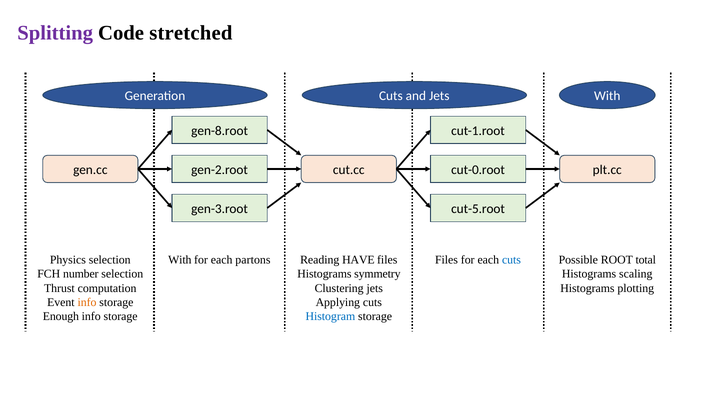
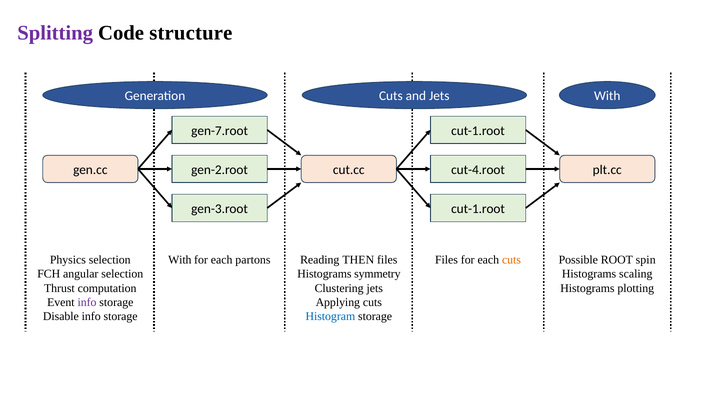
stretched: stretched -> structure
gen-8.root: gen-8.root -> gen-7.root
cut-0.root: cut-0.root -> cut-4.root
cut-5.root at (478, 209): cut-5.root -> cut-1.root
HAVE: HAVE -> THEN
cuts at (511, 260) colour: blue -> orange
total: total -> spin
number: number -> angular
info at (87, 302) colour: orange -> purple
Enough: Enough -> Disable
